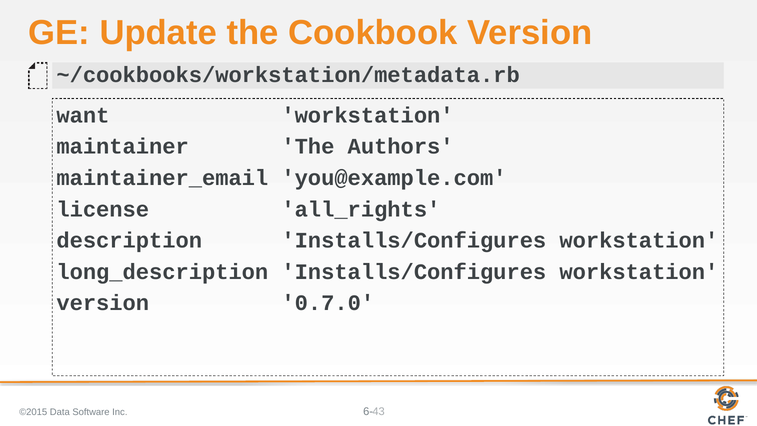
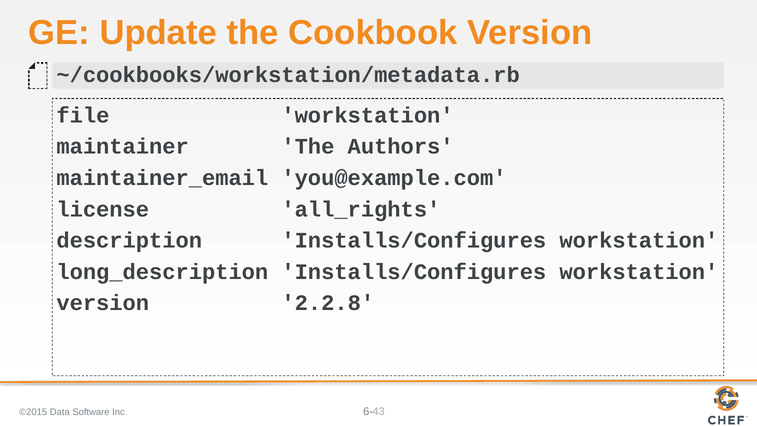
want: want -> file
0.7.0: 0.7.0 -> 2.2.8
